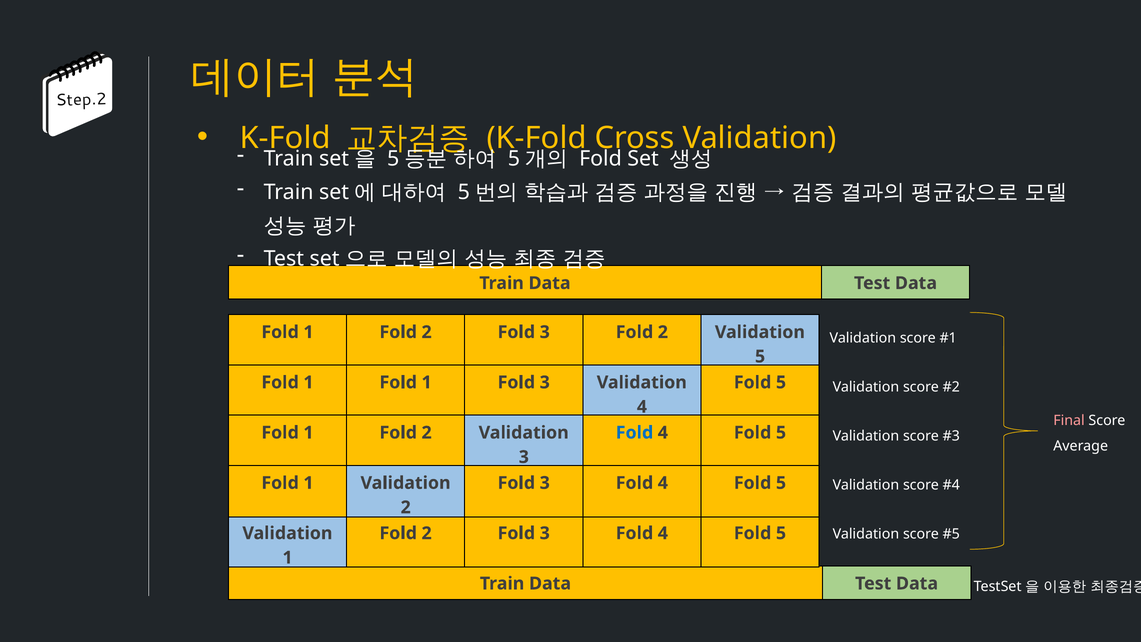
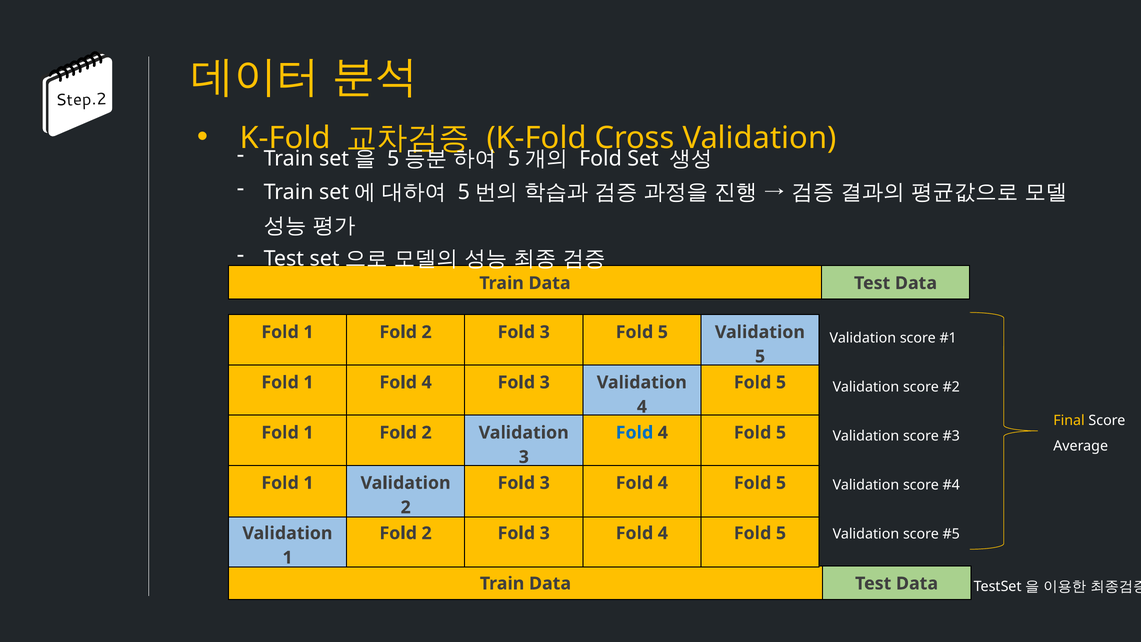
3 Fold 2: 2 -> 5
1 Fold 1: 1 -> 4
Final colour: pink -> yellow
